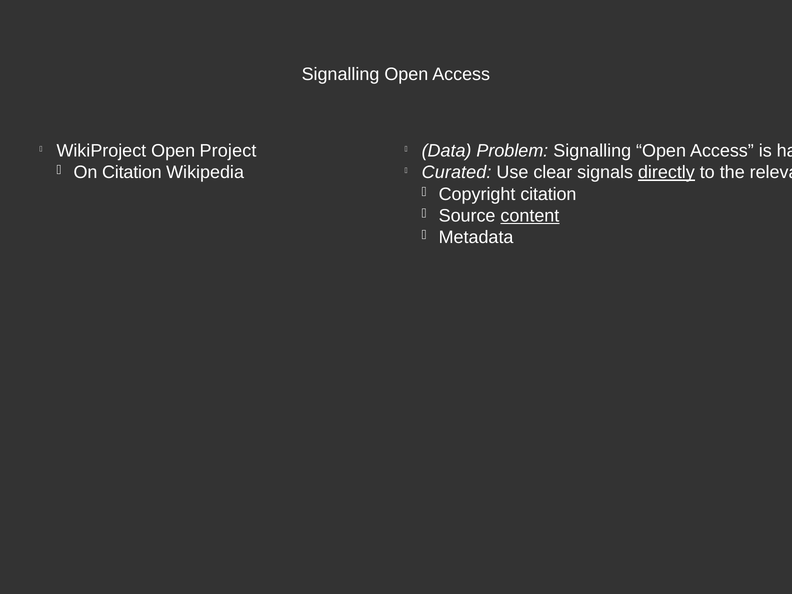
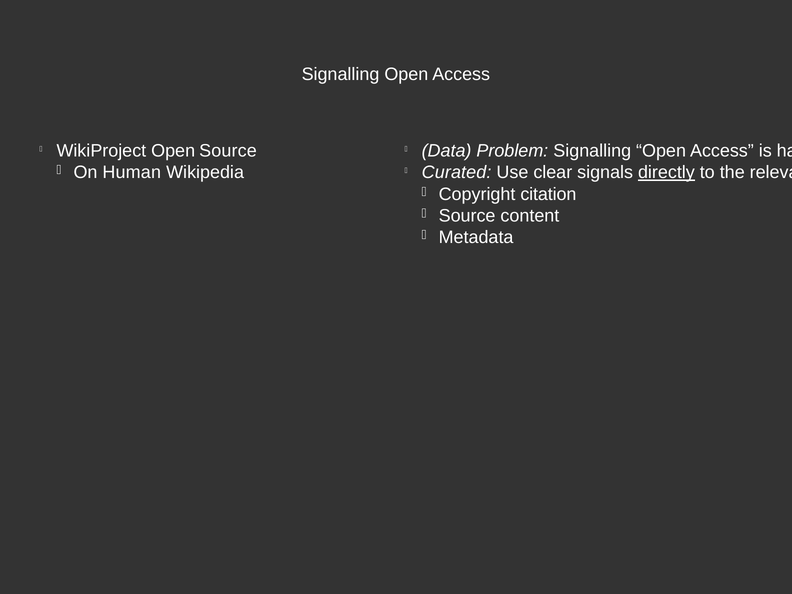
Open Project: Project -> Source
On Citation: Citation -> Human
content underline: present -> none
